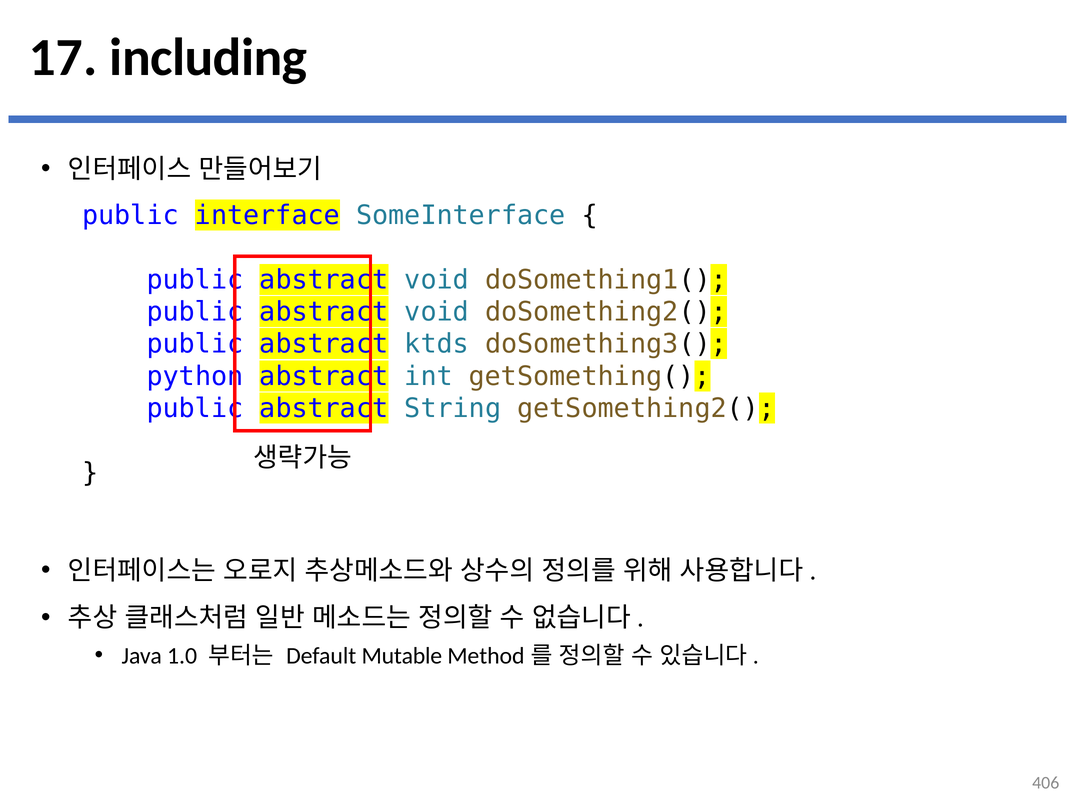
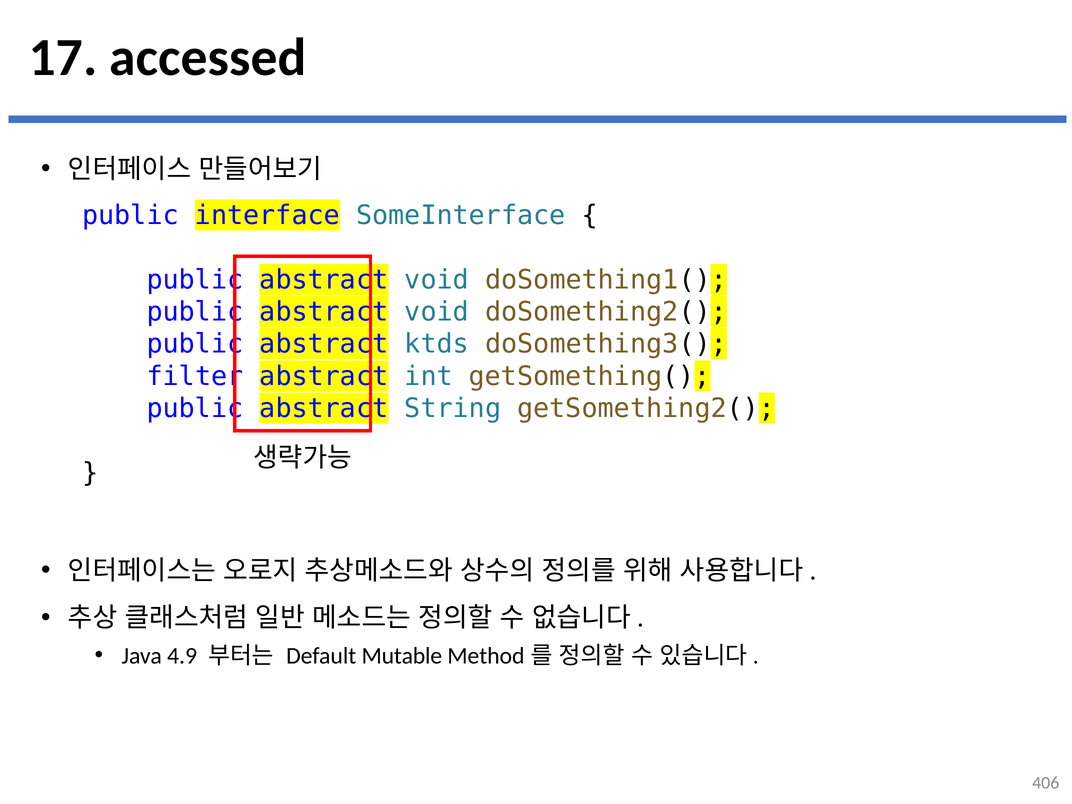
including: including -> accessed
python: python -> filter
1.0: 1.0 -> 4.9
